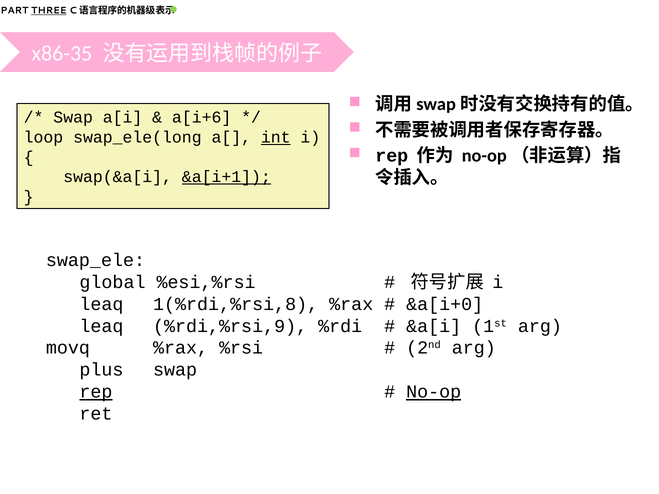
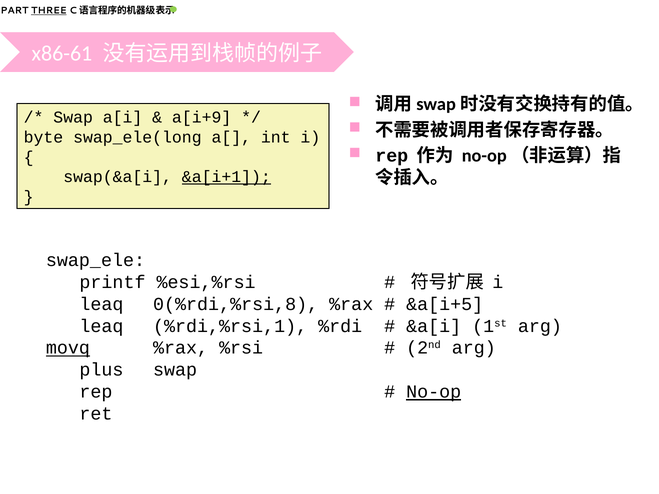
x86-35: x86-35 -> x86-61
a[i+6: a[i+6 -> a[i+9
loop: loop -> byte
int underline: present -> none
global: global -> printf
1(%rdi,%rsi,8: 1(%rdi,%rsi,8 -> 0(%rdi,%rsi,8
&a[i+0: &a[i+0 -> &a[i+5
%rdi,%rsi,9: %rdi,%rsi,9 -> %rdi,%rsi,1
movq underline: none -> present
rep at (96, 392) underline: present -> none
